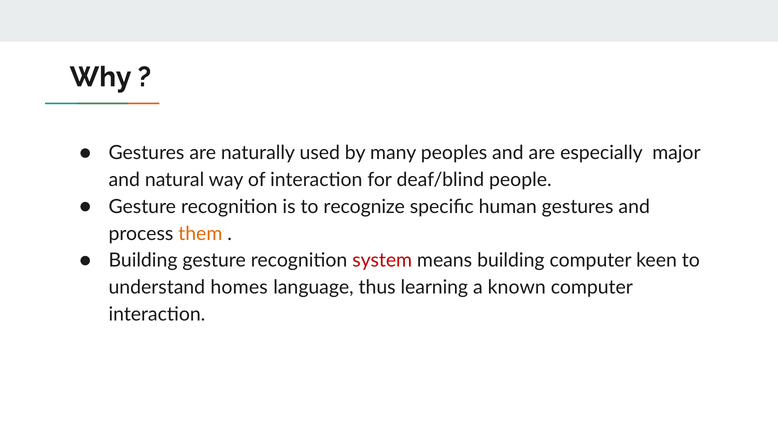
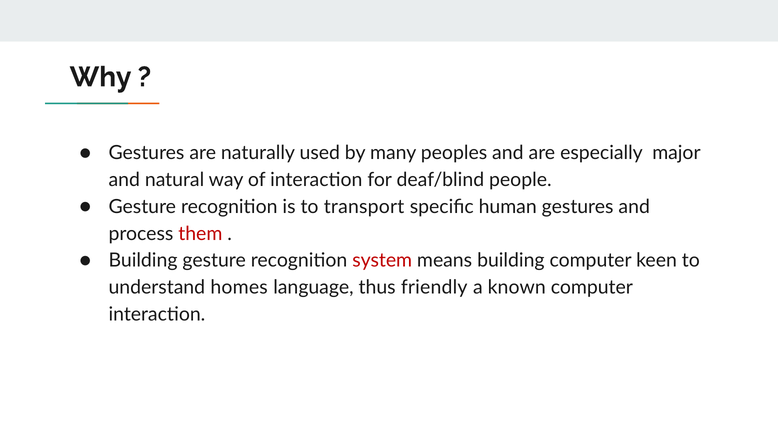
recognize: recognize -> transport
them colour: orange -> red
learning: learning -> friendly
